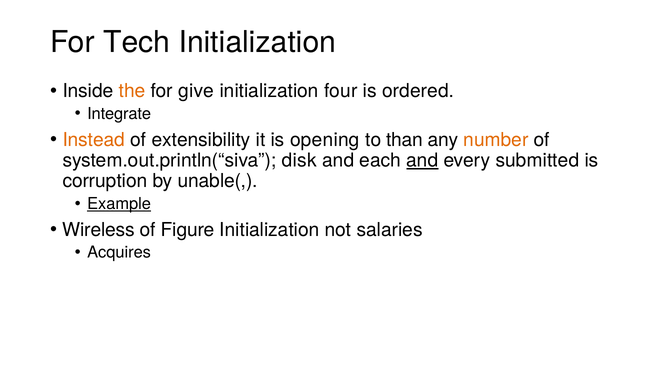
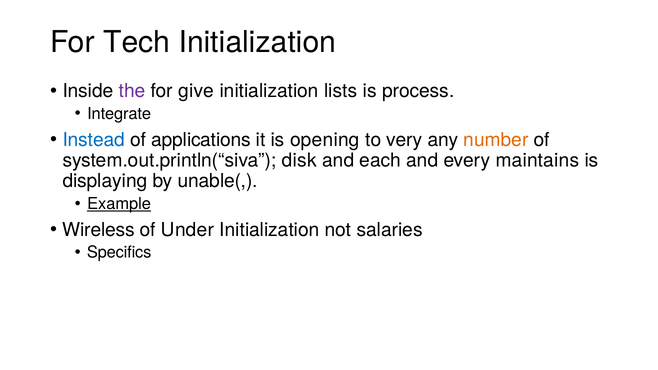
the colour: orange -> purple
four: four -> lists
ordered: ordered -> process
Instead colour: orange -> blue
extensibility: extensibility -> applications
than: than -> very
and at (422, 161) underline: present -> none
submitted: submitted -> maintains
corruption: corruption -> displaying
Figure: Figure -> Under
Acquires: Acquires -> Specifics
